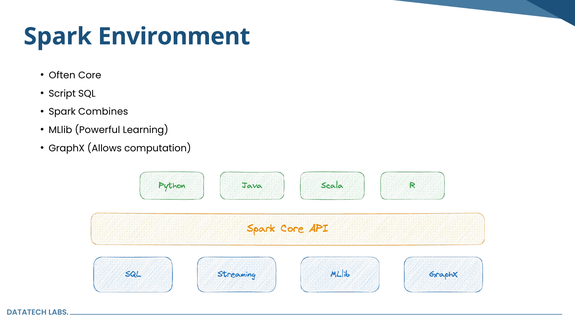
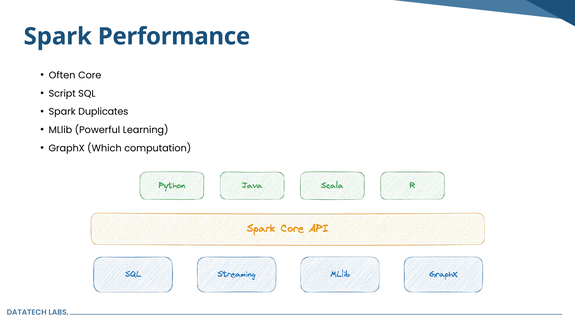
Environment: Environment -> Performance
Combines: Combines -> Duplicates
Allows: Allows -> Which
